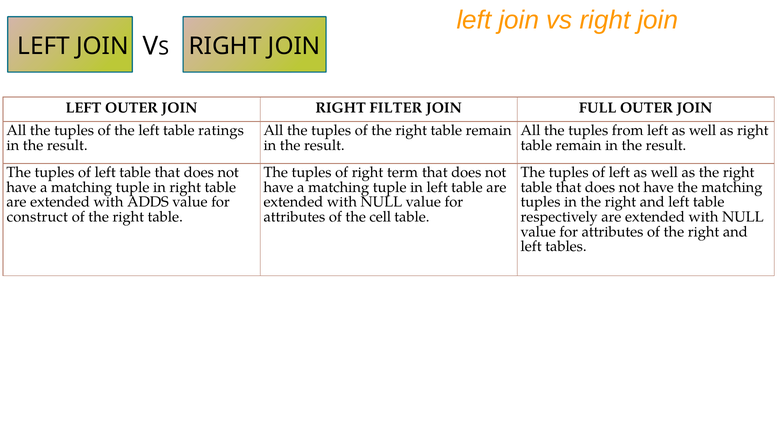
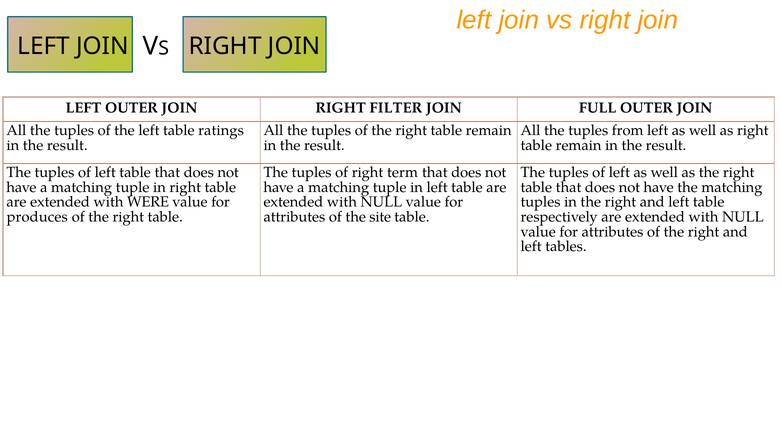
ADDS: ADDS -> WERE
construct: construct -> produces
cell: cell -> site
